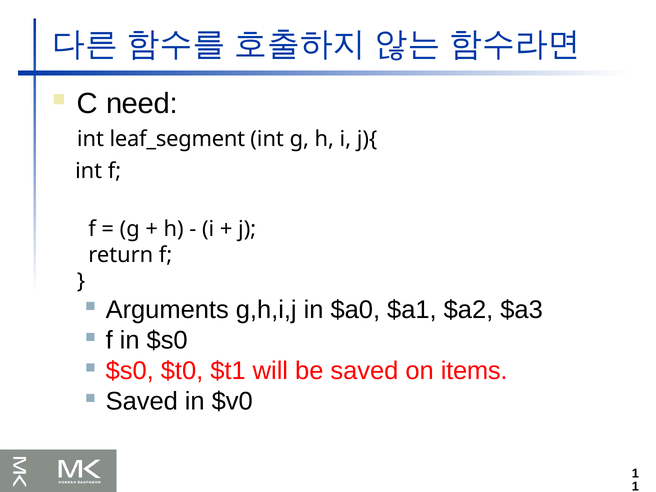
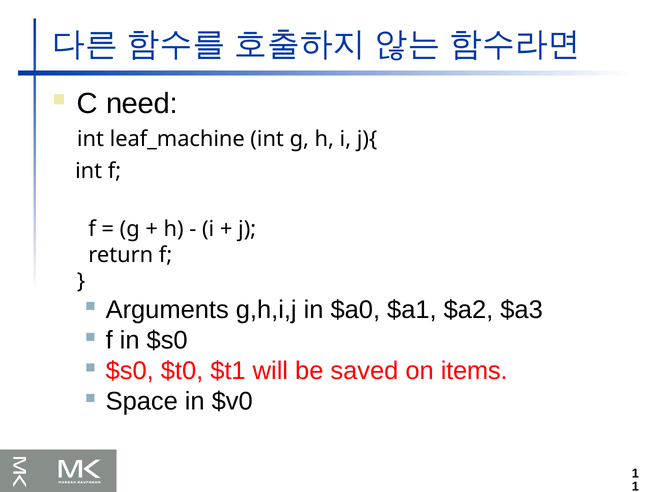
leaf_segment: leaf_segment -> leaf_machine
Saved at (142, 402): Saved -> Space
